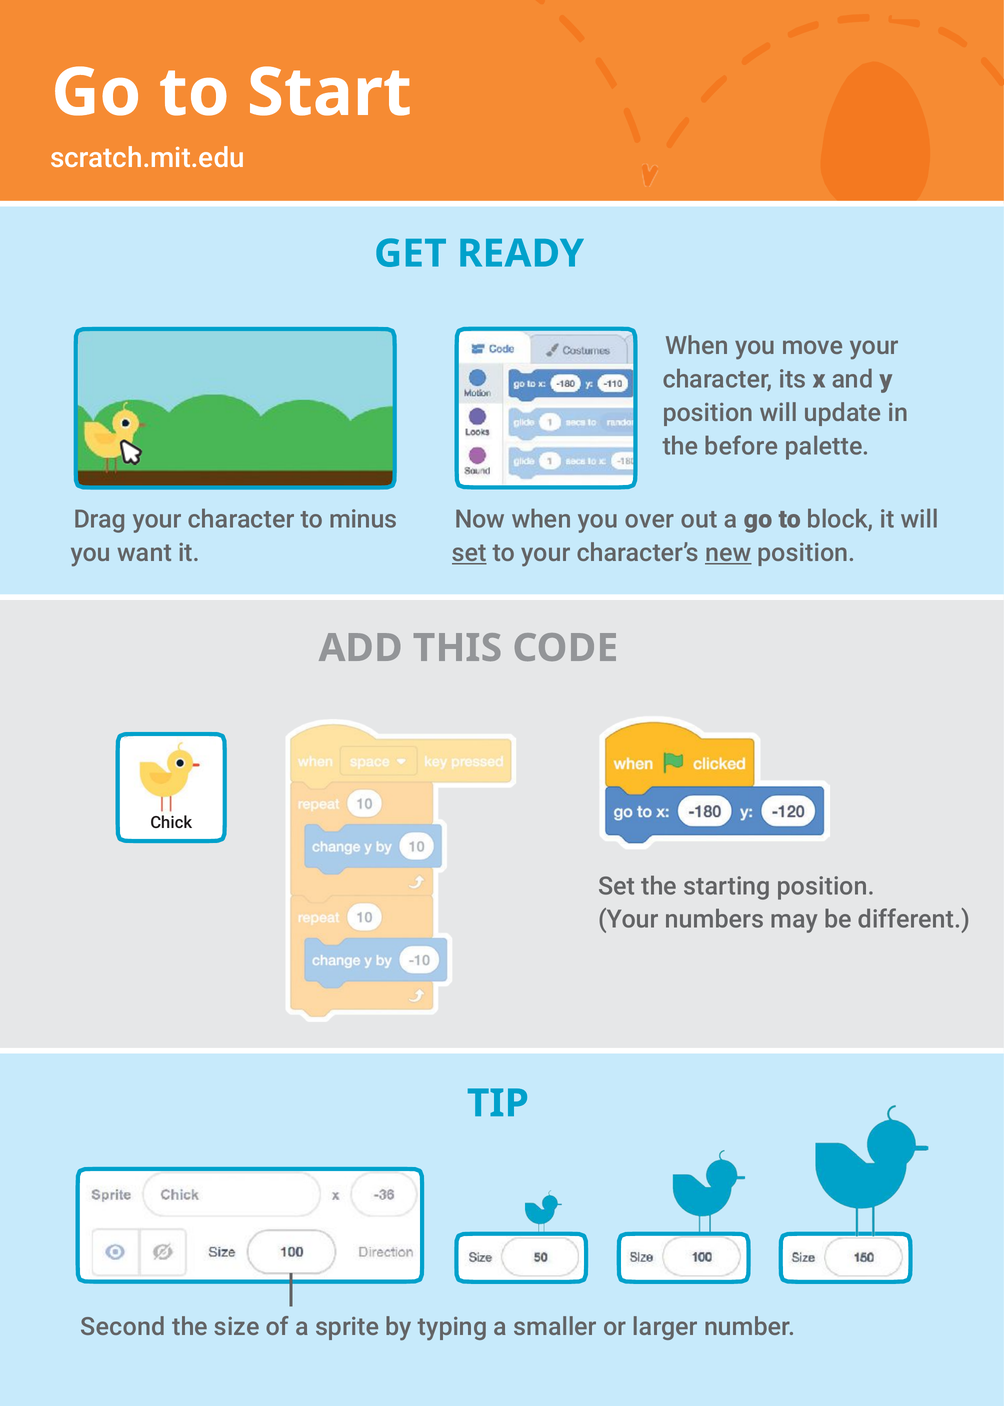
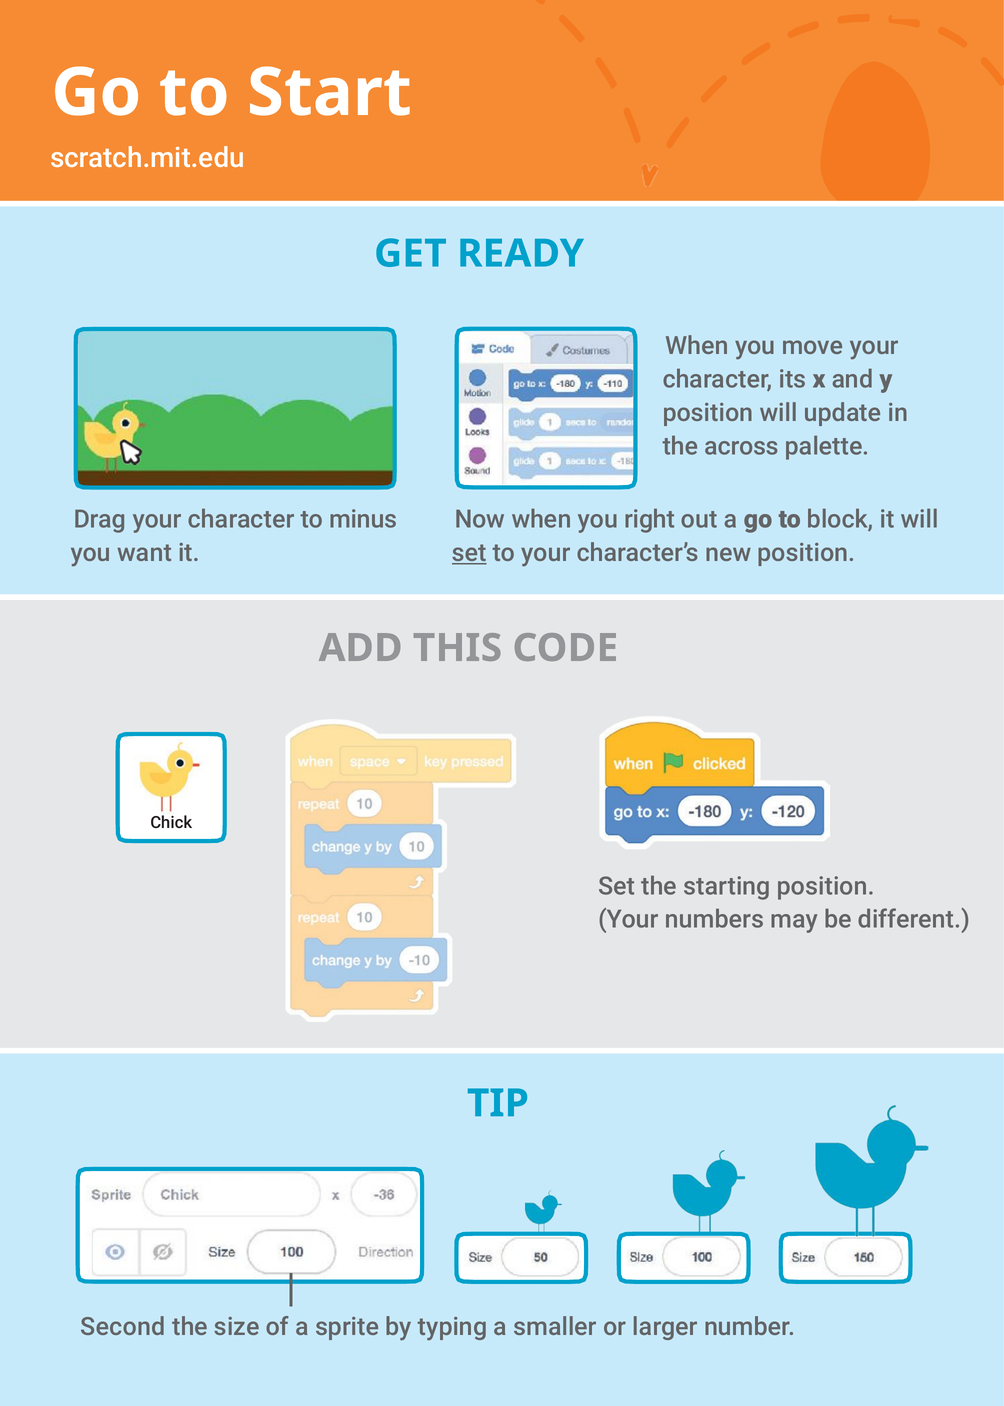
before: before -> across
over: over -> right
new underline: present -> none
